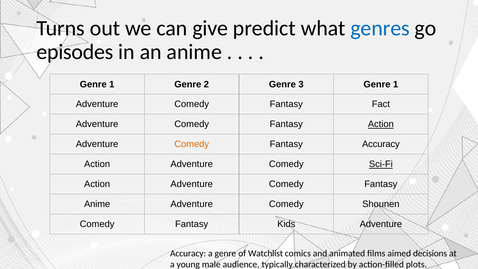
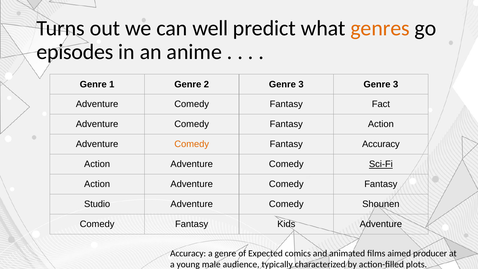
give: give -> well
genres colour: blue -> orange
3 Genre 1: 1 -> 3
Action at (381, 124) underline: present -> none
Anime at (97, 204): Anime -> Studio
Watchlist: Watchlist -> Expected
decisions: decisions -> producer
